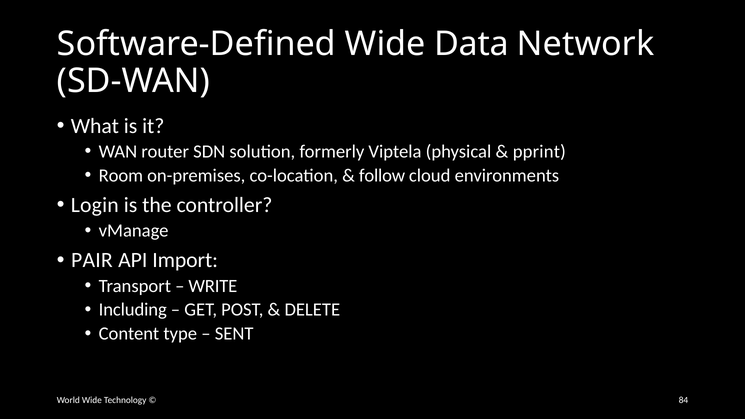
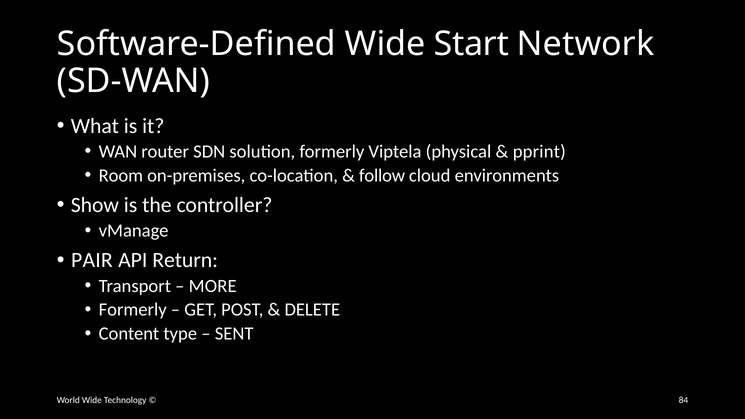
Data: Data -> Start
Login: Login -> Show
Import: Import -> Return
WRITE: WRITE -> MORE
Including at (133, 310): Including -> Formerly
